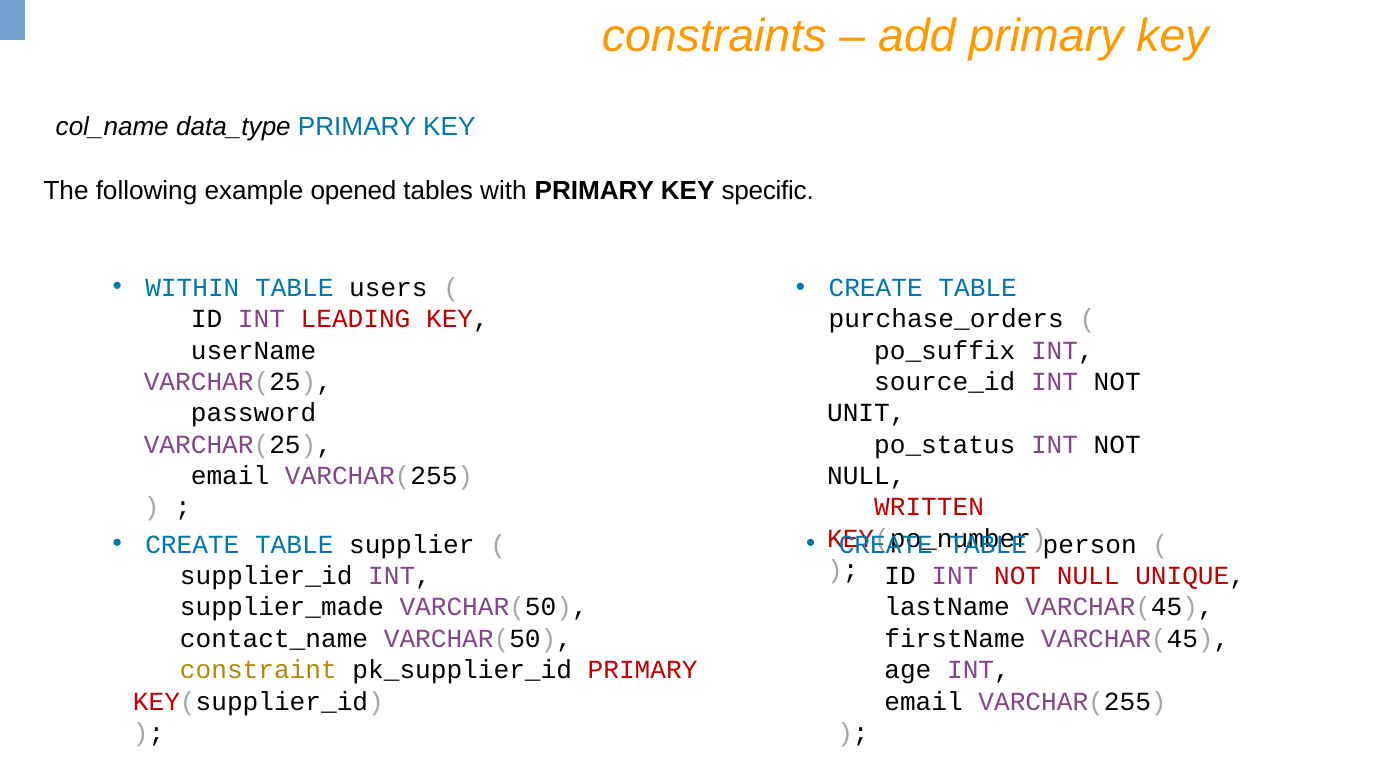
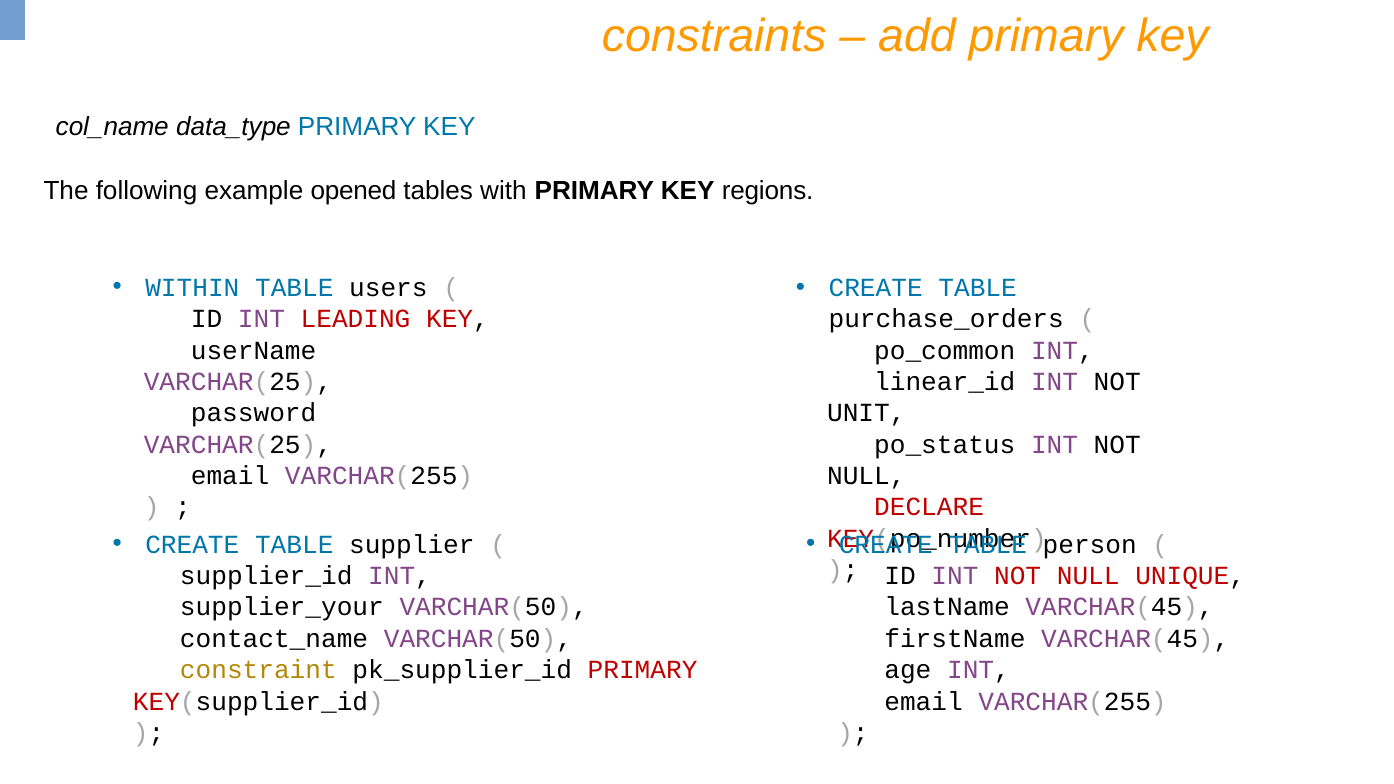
specific: specific -> regions
po_suffix: po_suffix -> po_common
source_id: source_id -> linear_id
WRITTEN: WRITTEN -> DECLARE
supplier_made: supplier_made -> supplier_your
